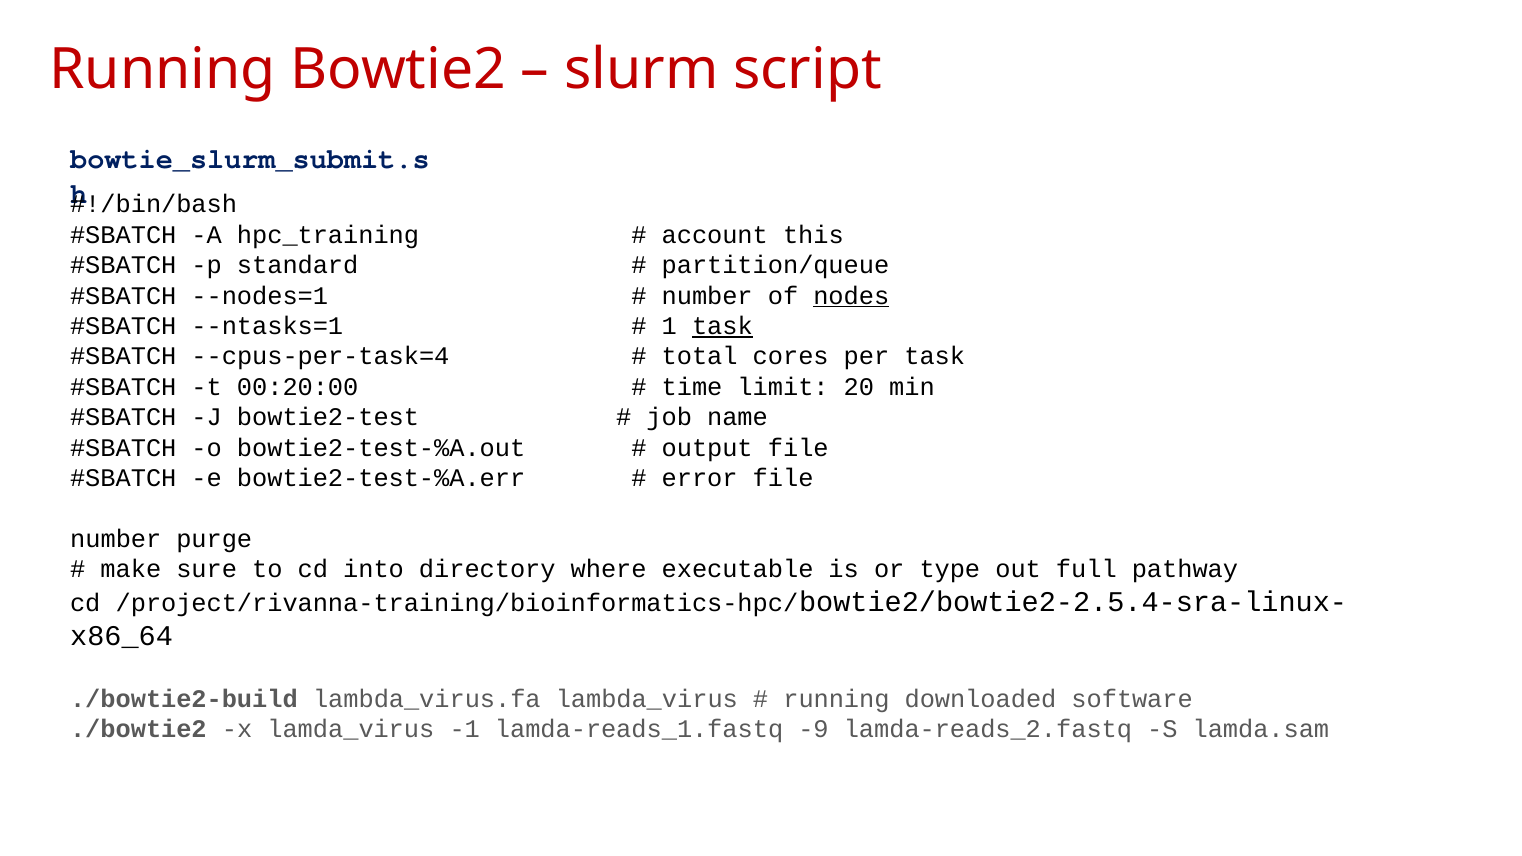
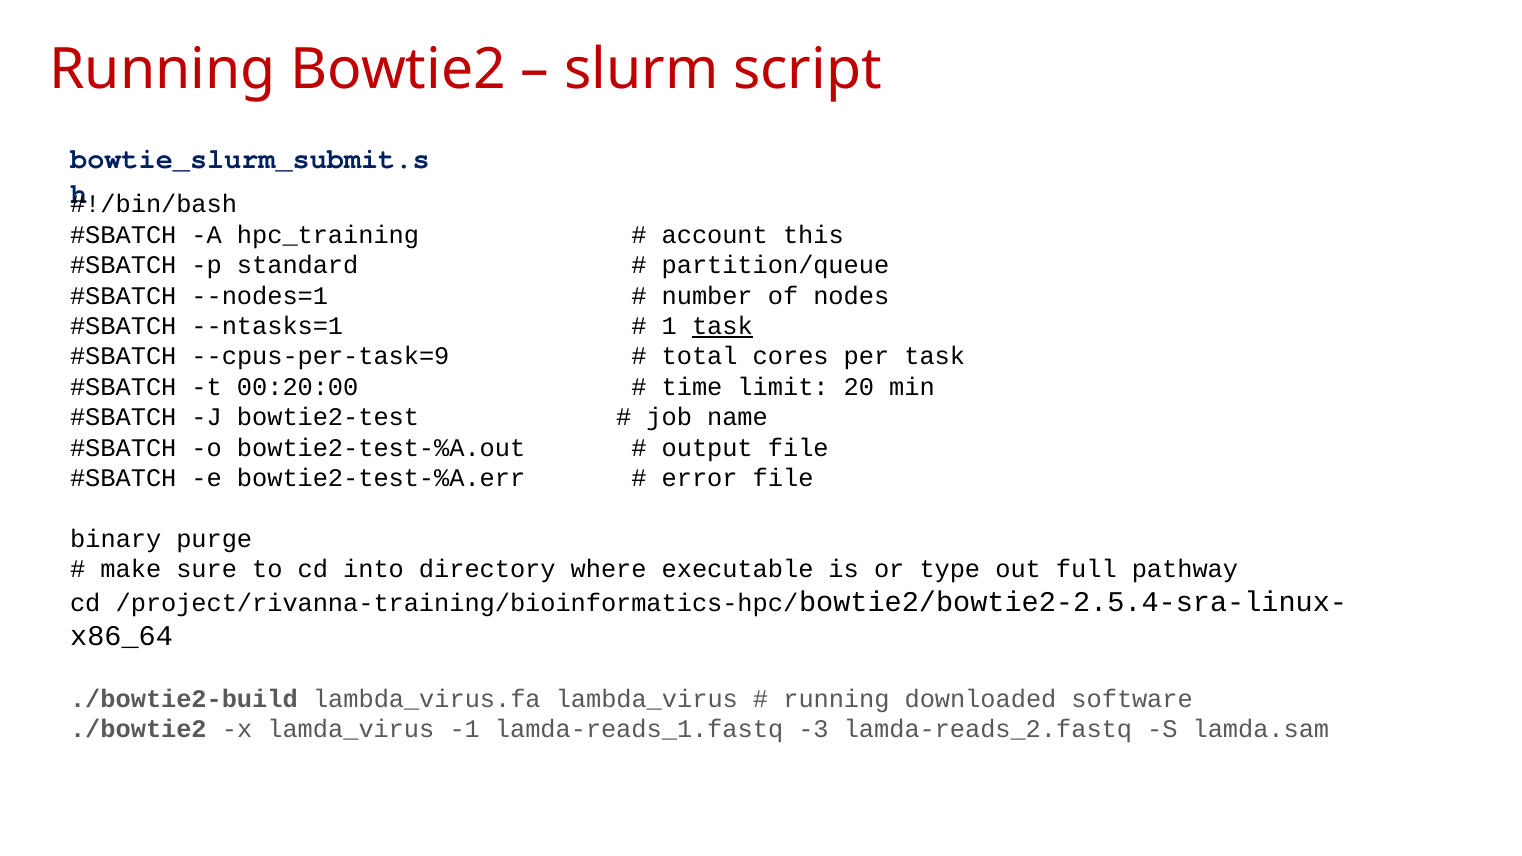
nodes underline: present -> none
--cpus-per-task=4: --cpus-per-task=4 -> --cpus-per-task=9
number at (116, 539): number -> binary
-9: -9 -> -3
